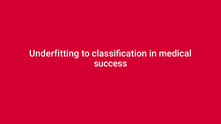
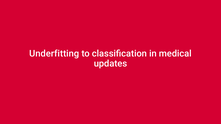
success: success -> updates
